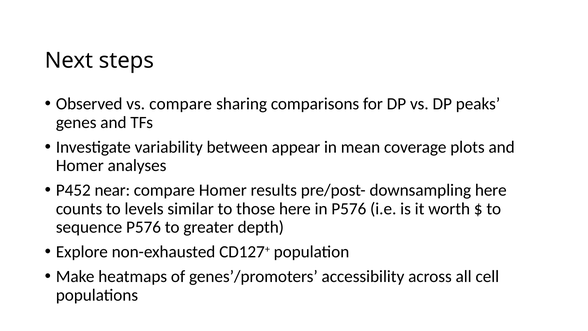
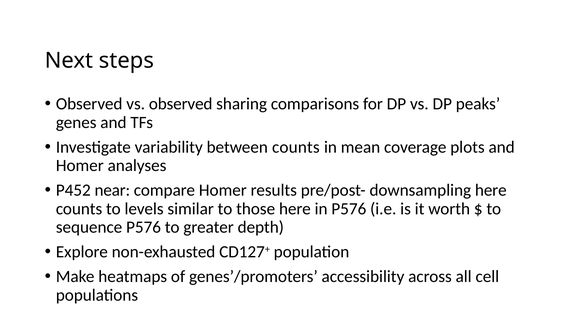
vs compare: compare -> observed
between appear: appear -> counts
